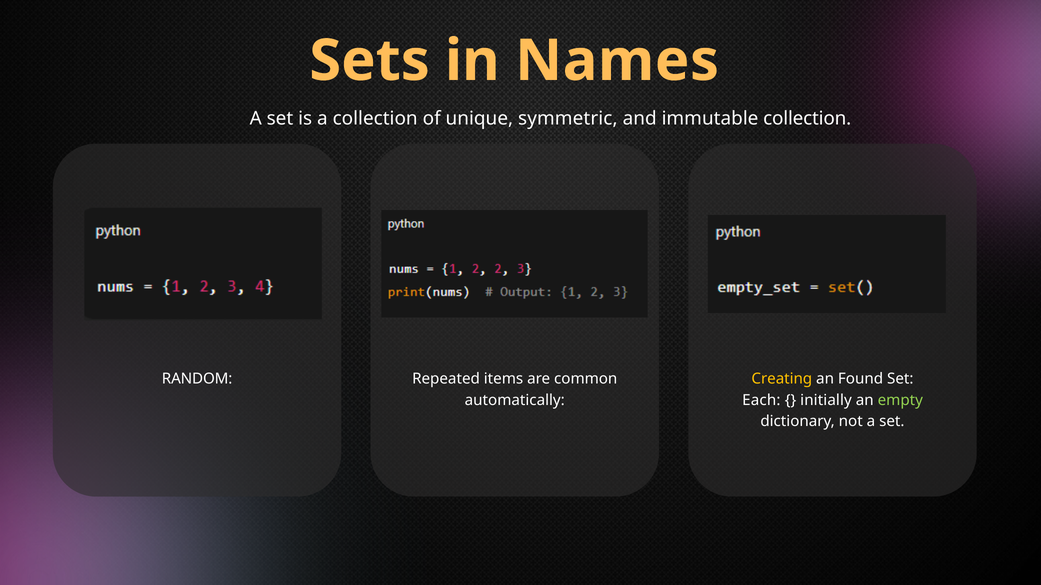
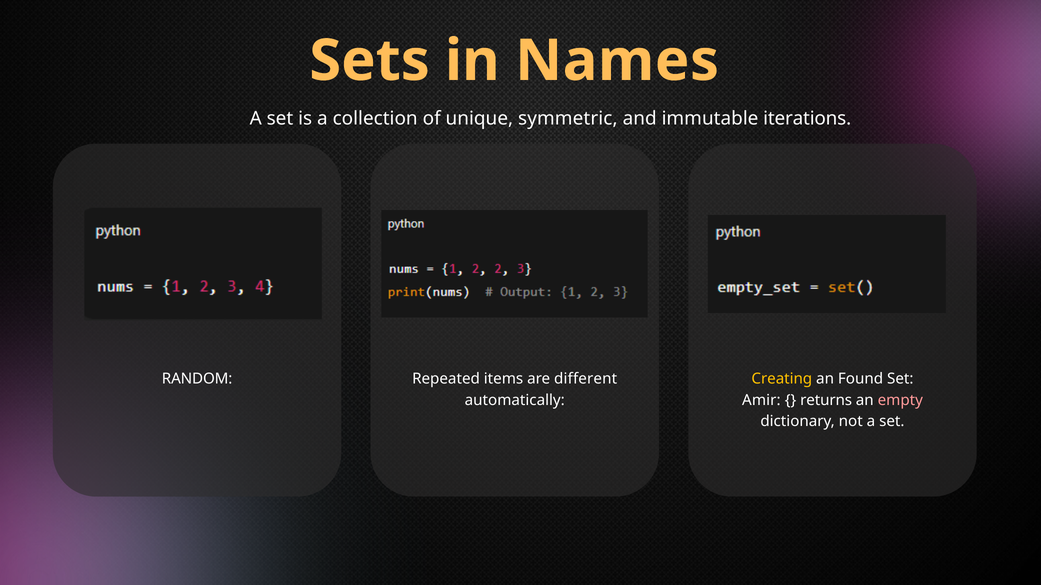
immutable collection: collection -> iterations
common: common -> different
Each: Each -> Amir
initially: initially -> returns
empty colour: light green -> pink
